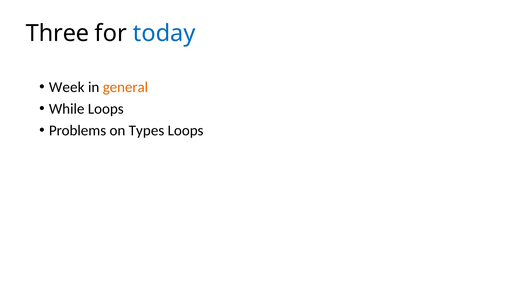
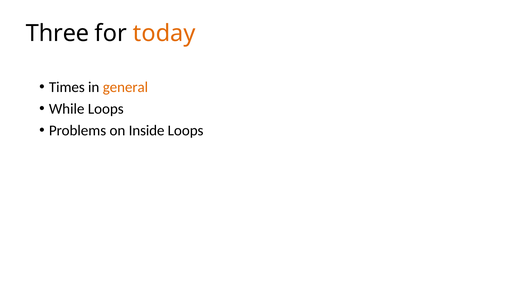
today colour: blue -> orange
Week: Week -> Times
Types: Types -> Inside
